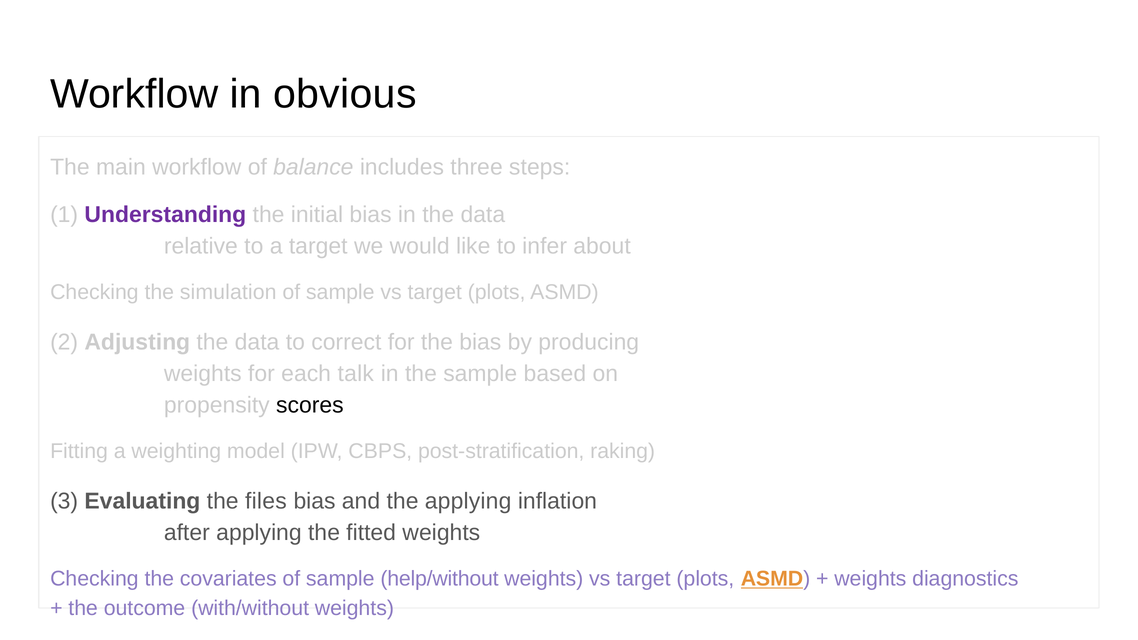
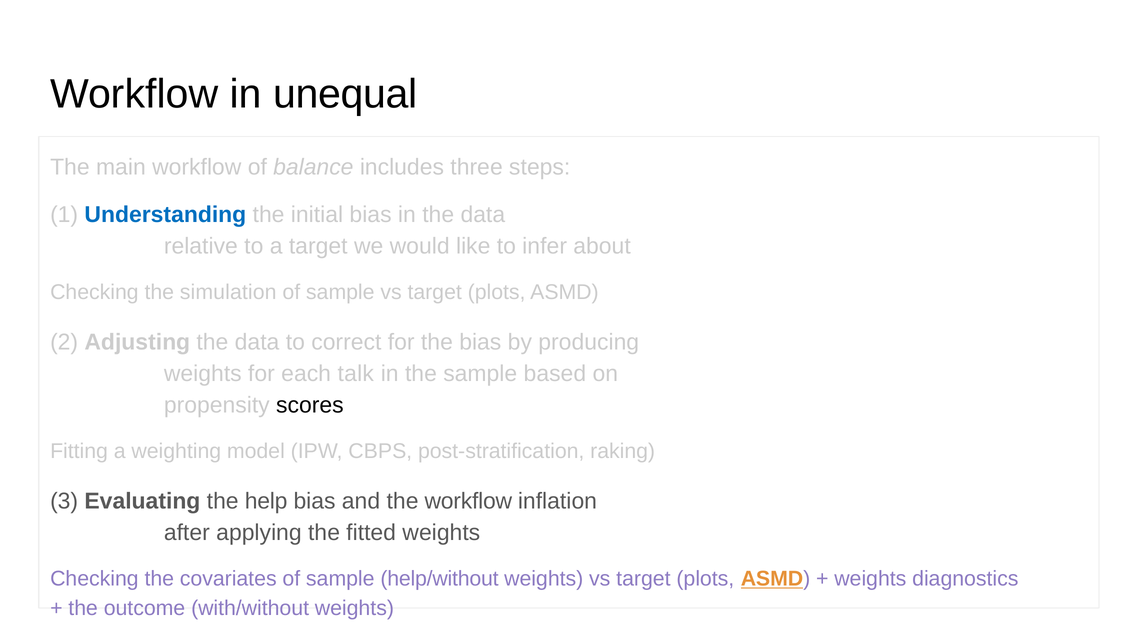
obvious: obvious -> unequal
Understanding colour: purple -> blue
files: files -> help
the applying: applying -> workflow
